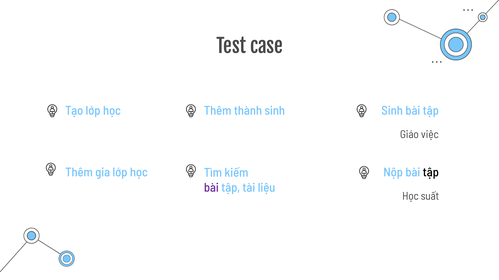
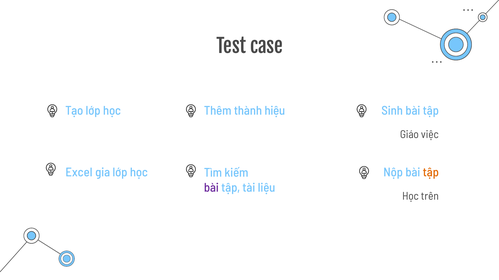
thành sinh: sinh -> hiệu
Thêm at (79, 173): Thêm -> Excel
tập at (431, 173) colour: black -> orange
suất: suất -> trên
